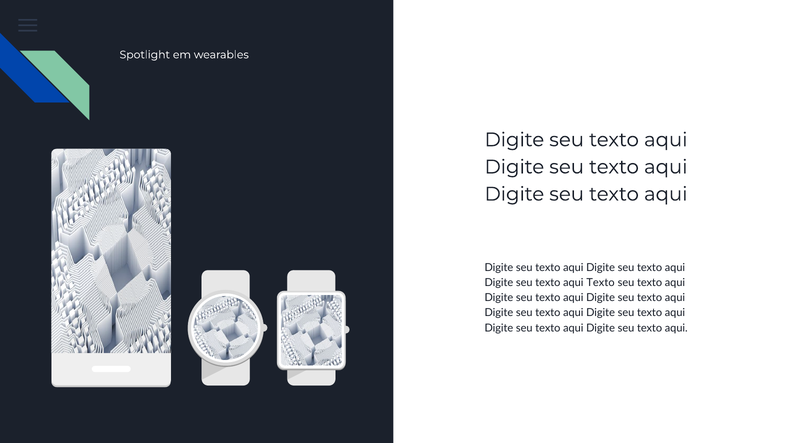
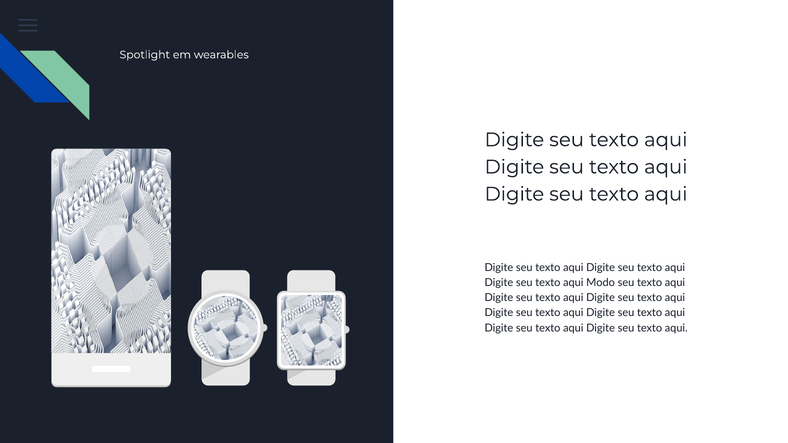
aqui Texto: Texto -> Modo
